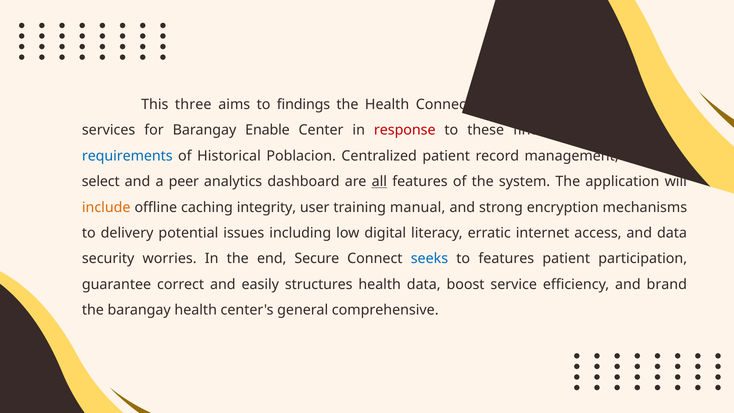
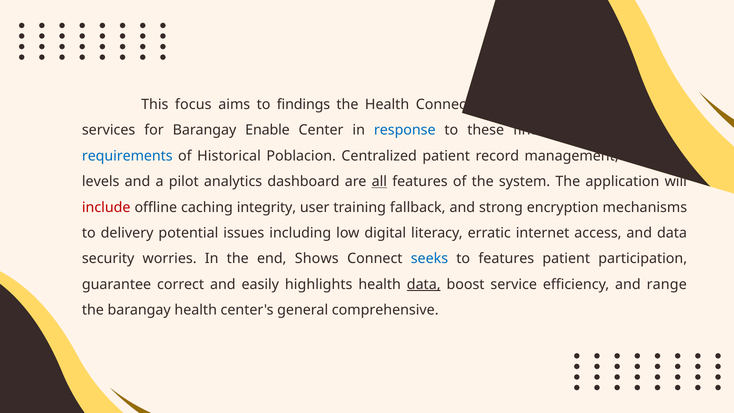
three: three -> focus
response colour: red -> blue
select: select -> levels
peer: peer -> pilot
include colour: orange -> red
manual: manual -> fallback
Secure: Secure -> Shows
structures: structures -> highlights
data at (424, 284) underline: none -> present
brand: brand -> range
